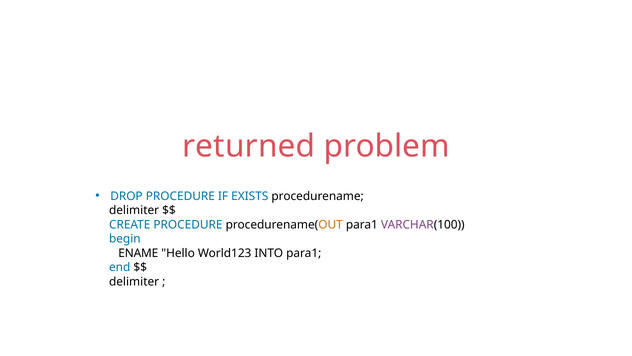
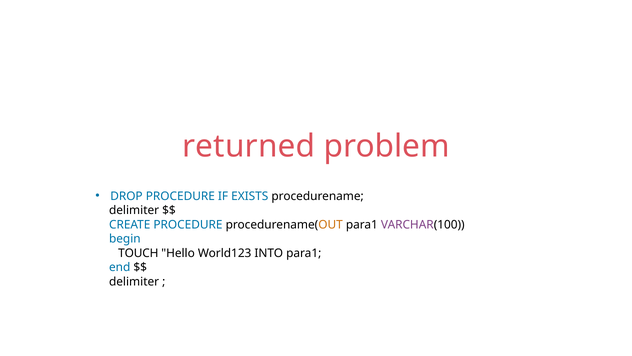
ENAME: ENAME -> TOUCH
